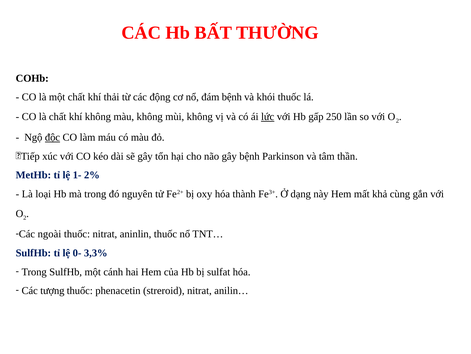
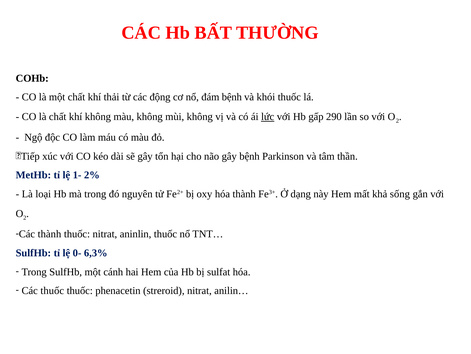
250: 250 -> 290
độc underline: present -> none
cùng: cùng -> sống
Các ngoài: ngoài -> thành
3,3%: 3,3% -> 6,3%
Các tượng: tượng -> thuốc
